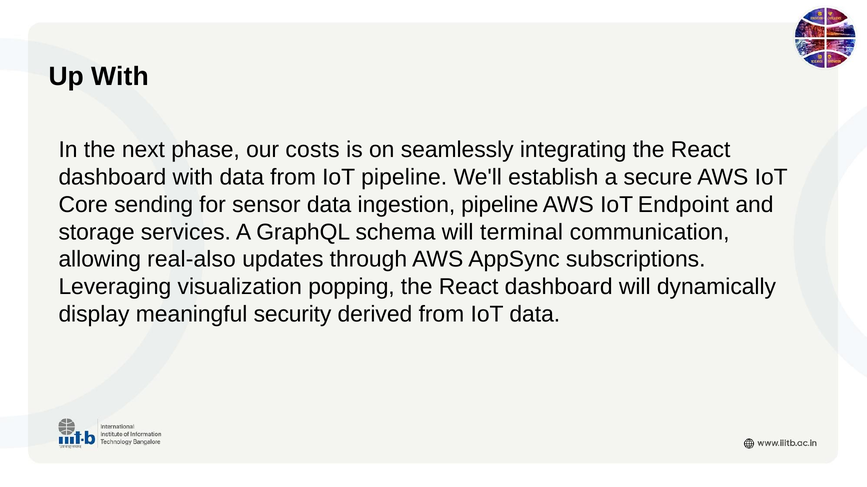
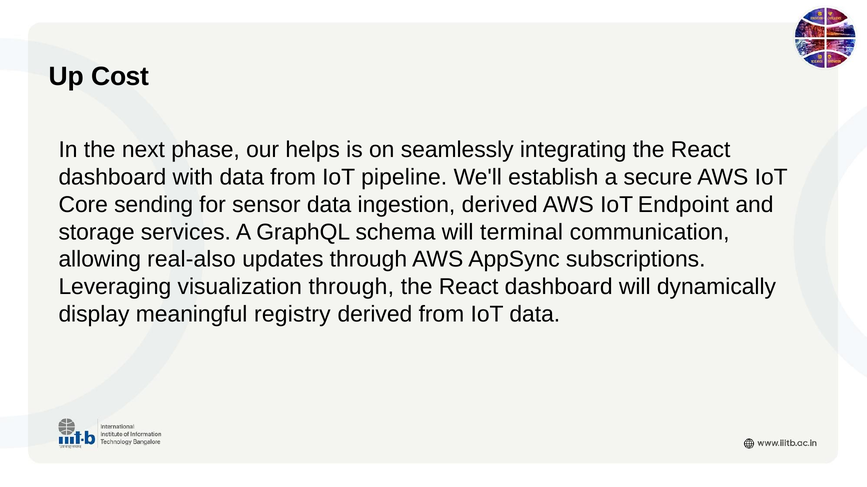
Up With: With -> Cost
costs: costs -> helps
ingestion pipeline: pipeline -> derived
visualization popping: popping -> through
security: security -> registry
